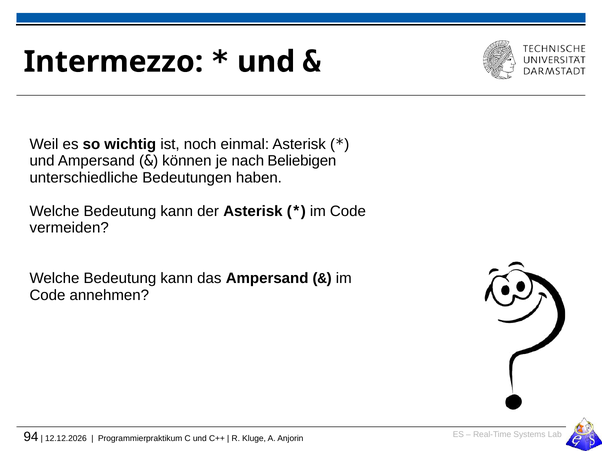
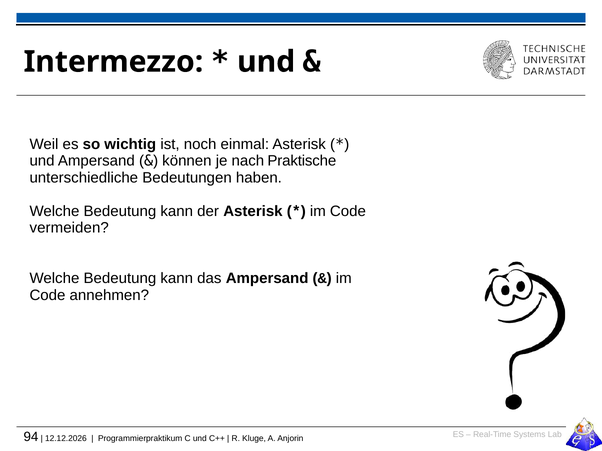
Beliebigen: Beliebigen -> Praktische
